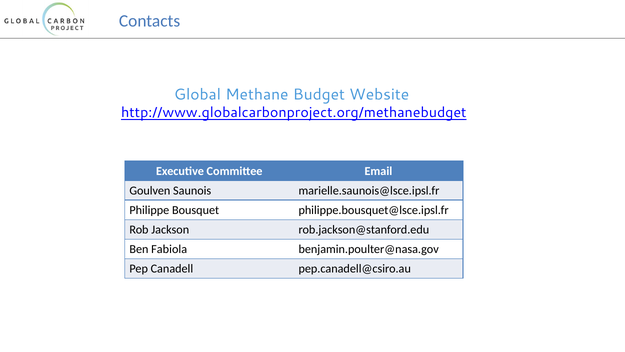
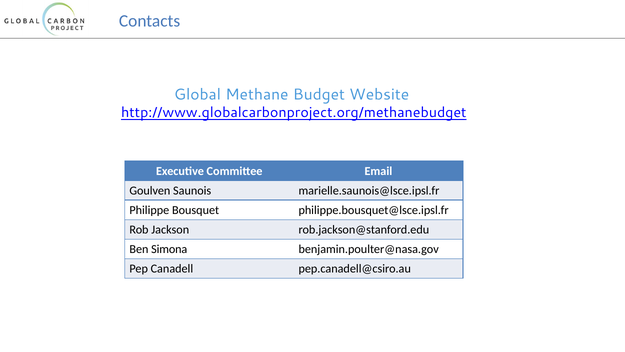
Fabiola: Fabiola -> Simona
